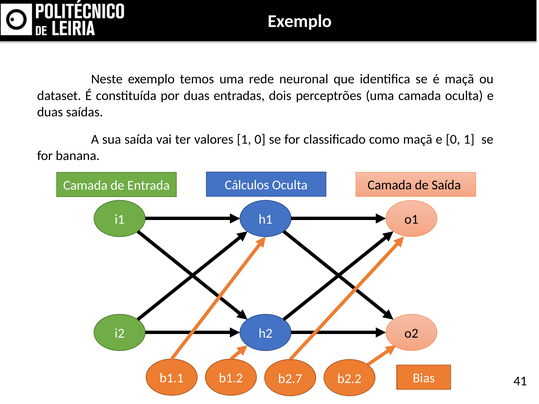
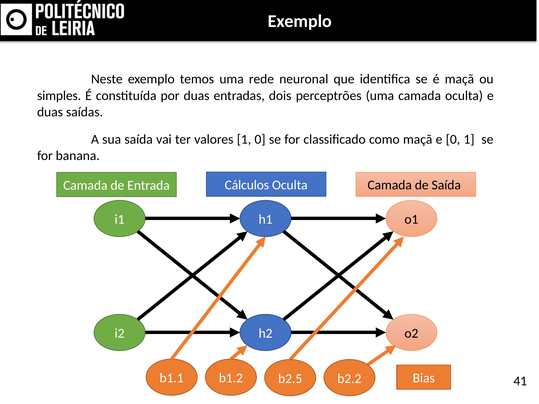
dataset: dataset -> simples
b2.7: b2.7 -> b2.5
